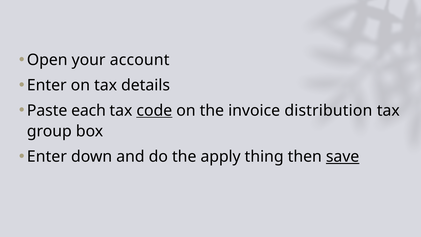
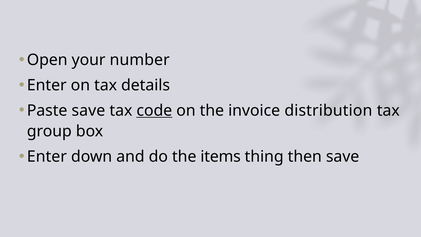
account: account -> number
Paste each: each -> save
apply: apply -> items
save at (343, 157) underline: present -> none
